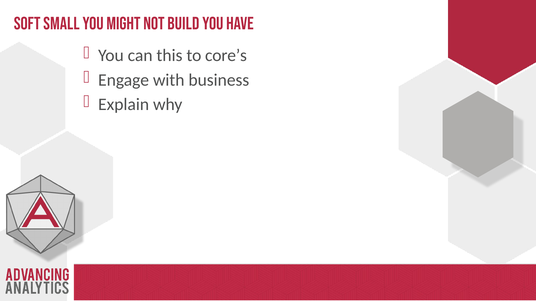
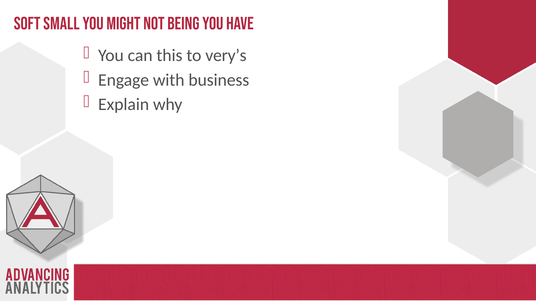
build: build -> being
core’s: core’s -> very’s
